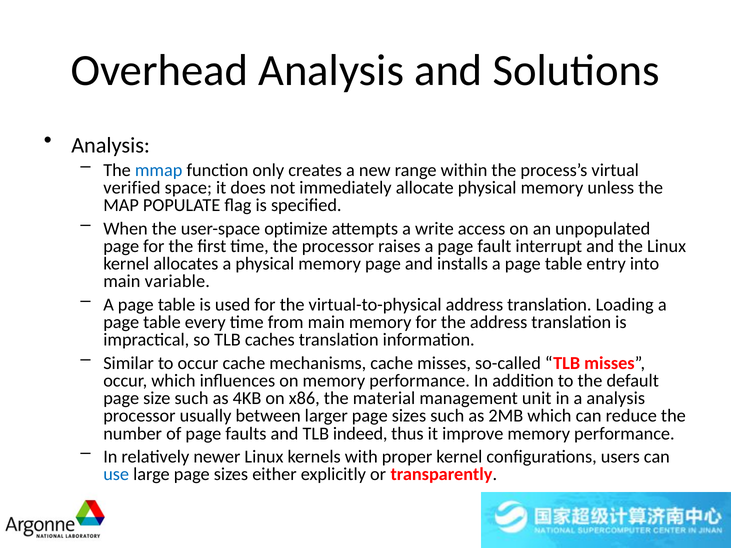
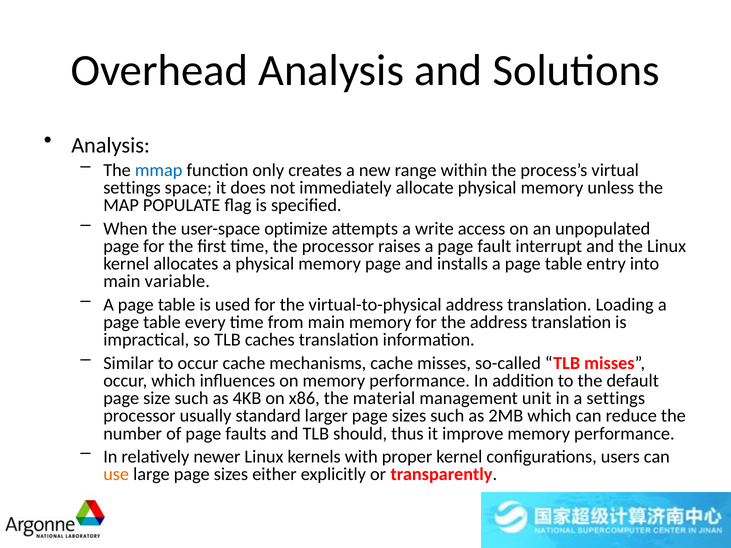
verified at (132, 188): verified -> settings
a analysis: analysis -> settings
between: between -> standard
indeed: indeed -> should
use colour: blue -> orange
